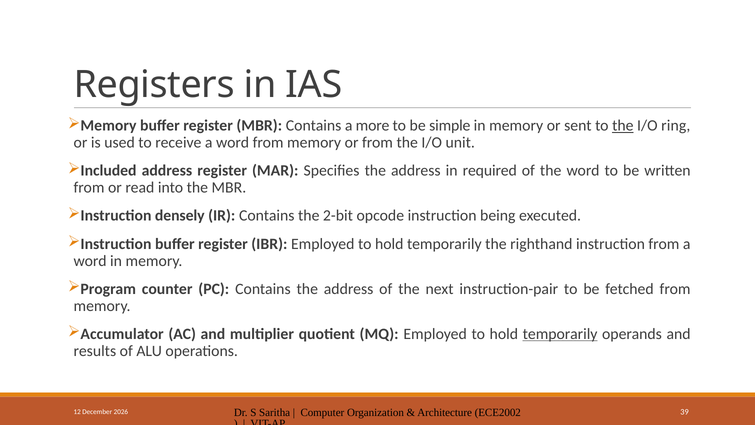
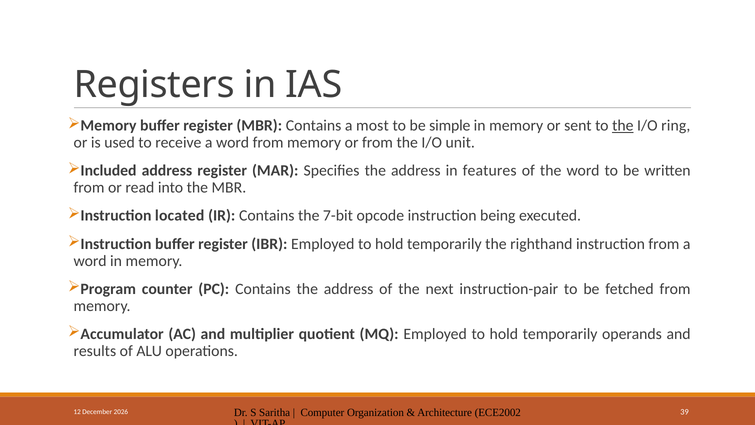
more: more -> most
required: required -> features
densely: densely -> located
2-bit: 2-bit -> 7-bit
temporarily at (560, 334) underline: present -> none
